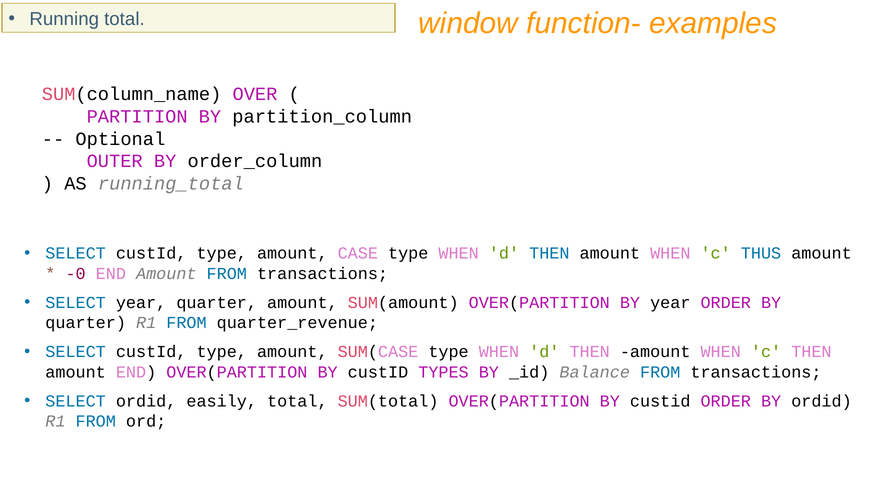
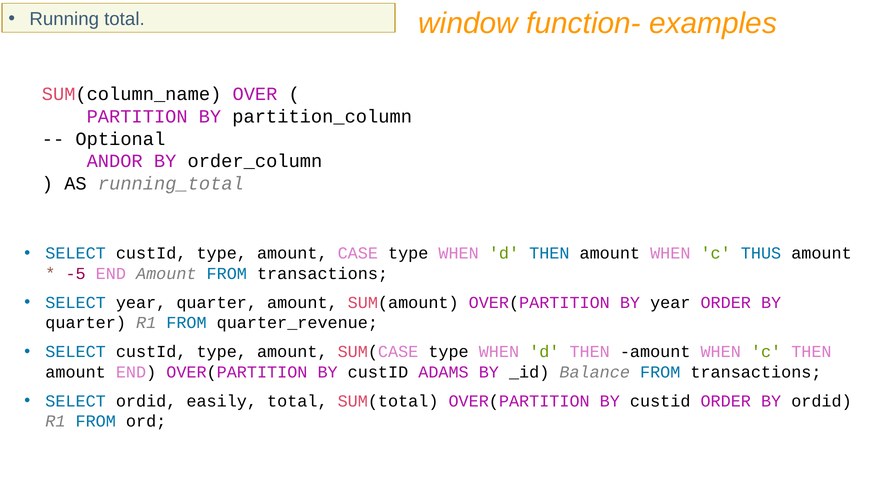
OUTER: OUTER -> ANDOR
-0: -0 -> -5
TYPES: TYPES -> ADAMS
